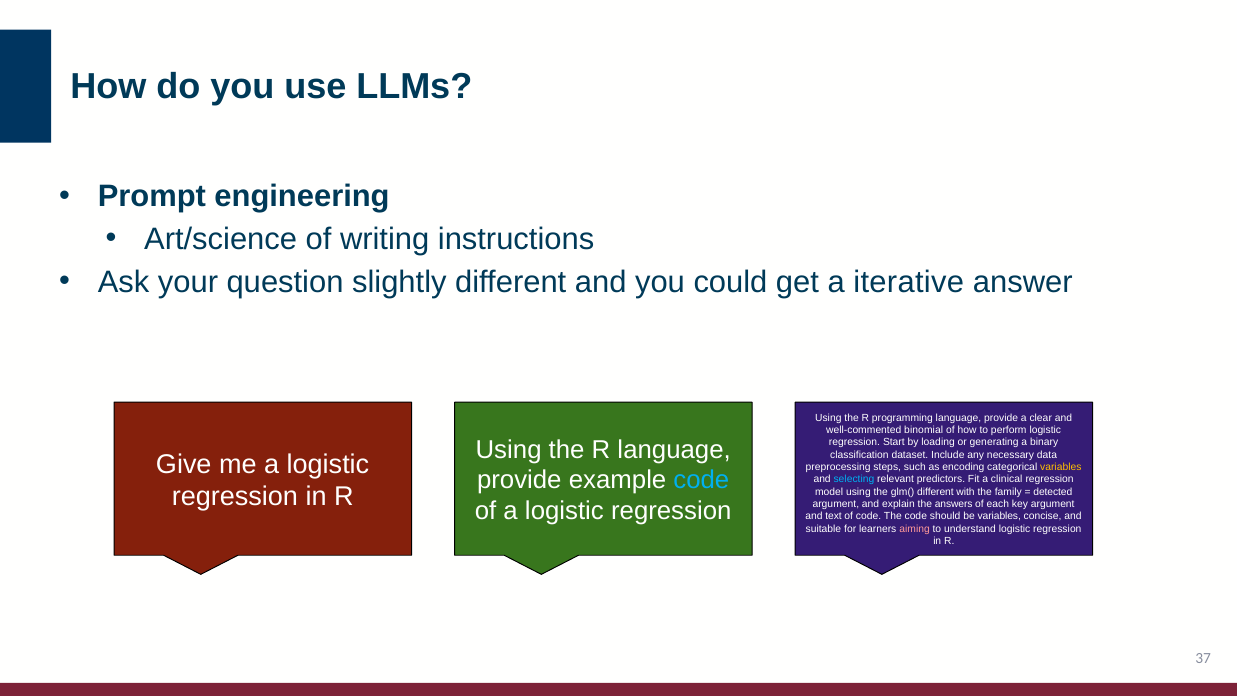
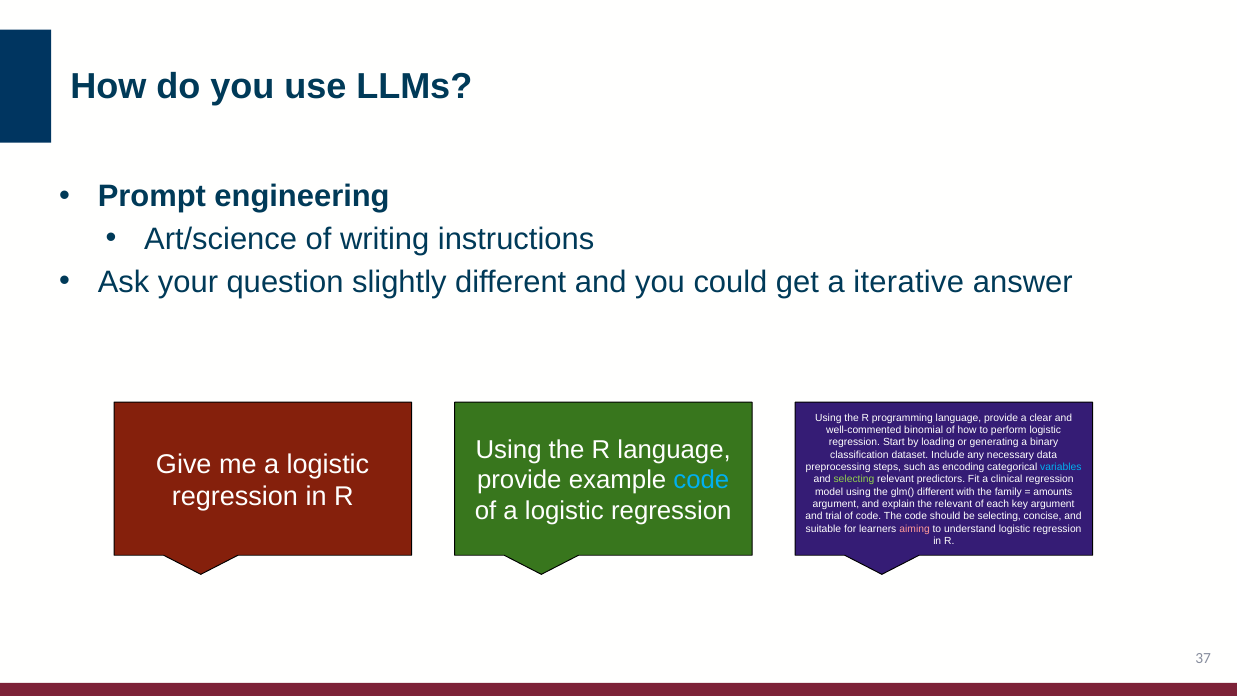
variables at (1061, 467) colour: yellow -> light blue
selecting at (854, 479) colour: light blue -> light green
detected: detected -> amounts
the answers: answers -> relevant
text: text -> trial
be variables: variables -> selecting
